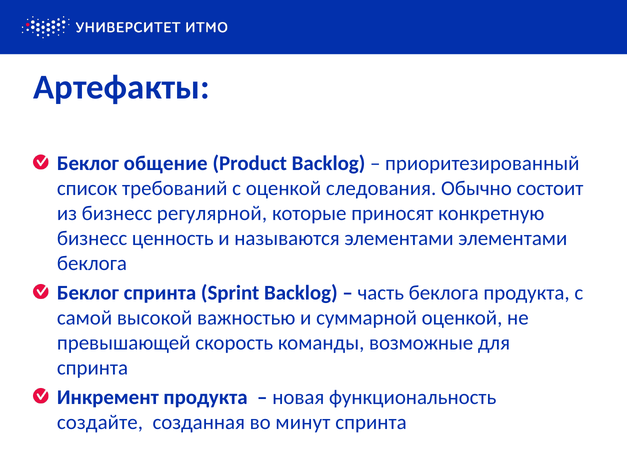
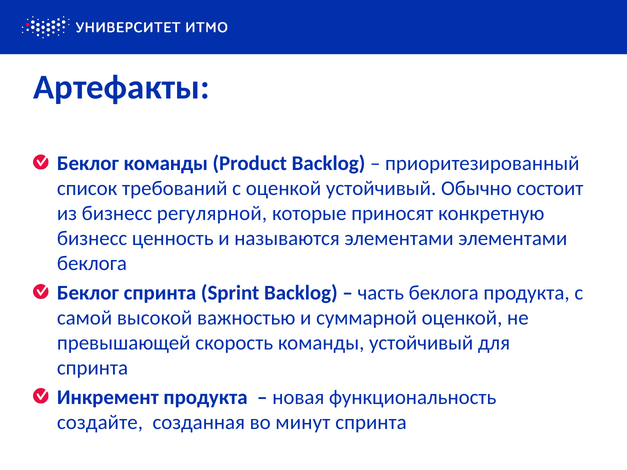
Беклог общение: общение -> команды
оценкой следования: следования -> устойчивый
команды возможные: возможные -> устойчивый
